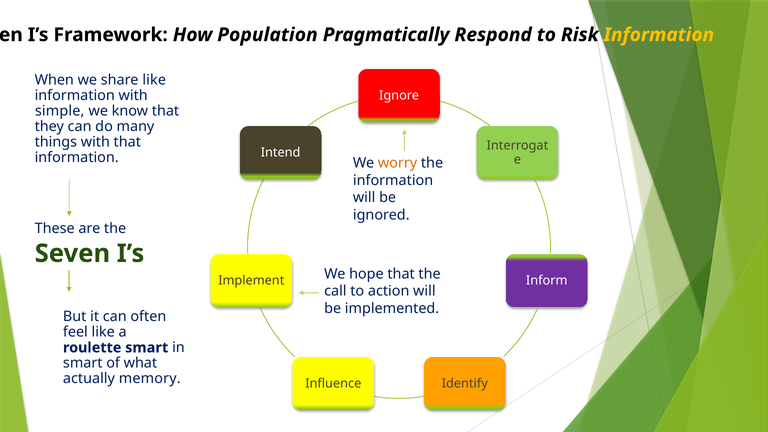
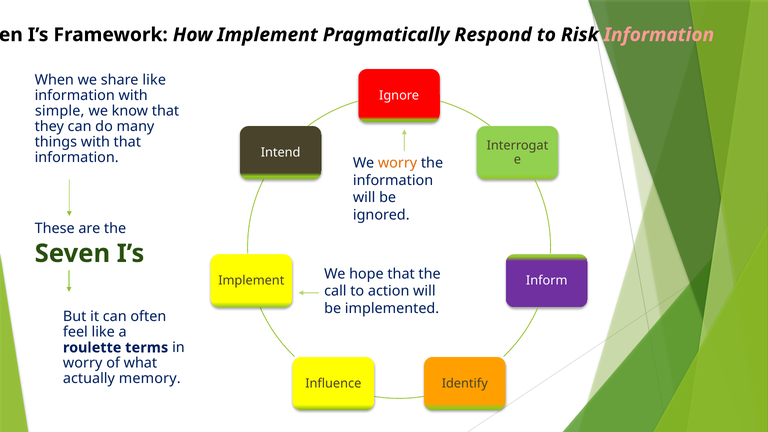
How Population: Population -> Implement
Information at (659, 35) colour: yellow -> pink
roulette smart: smart -> terms
smart at (83, 363): smart -> worry
